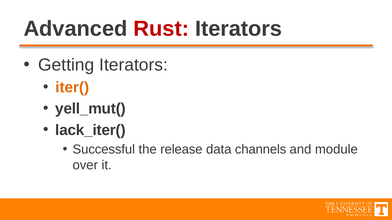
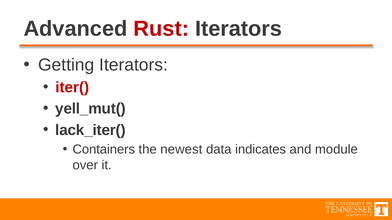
iter( colour: orange -> red
Successful: Successful -> Containers
release: release -> newest
channels: channels -> indicates
